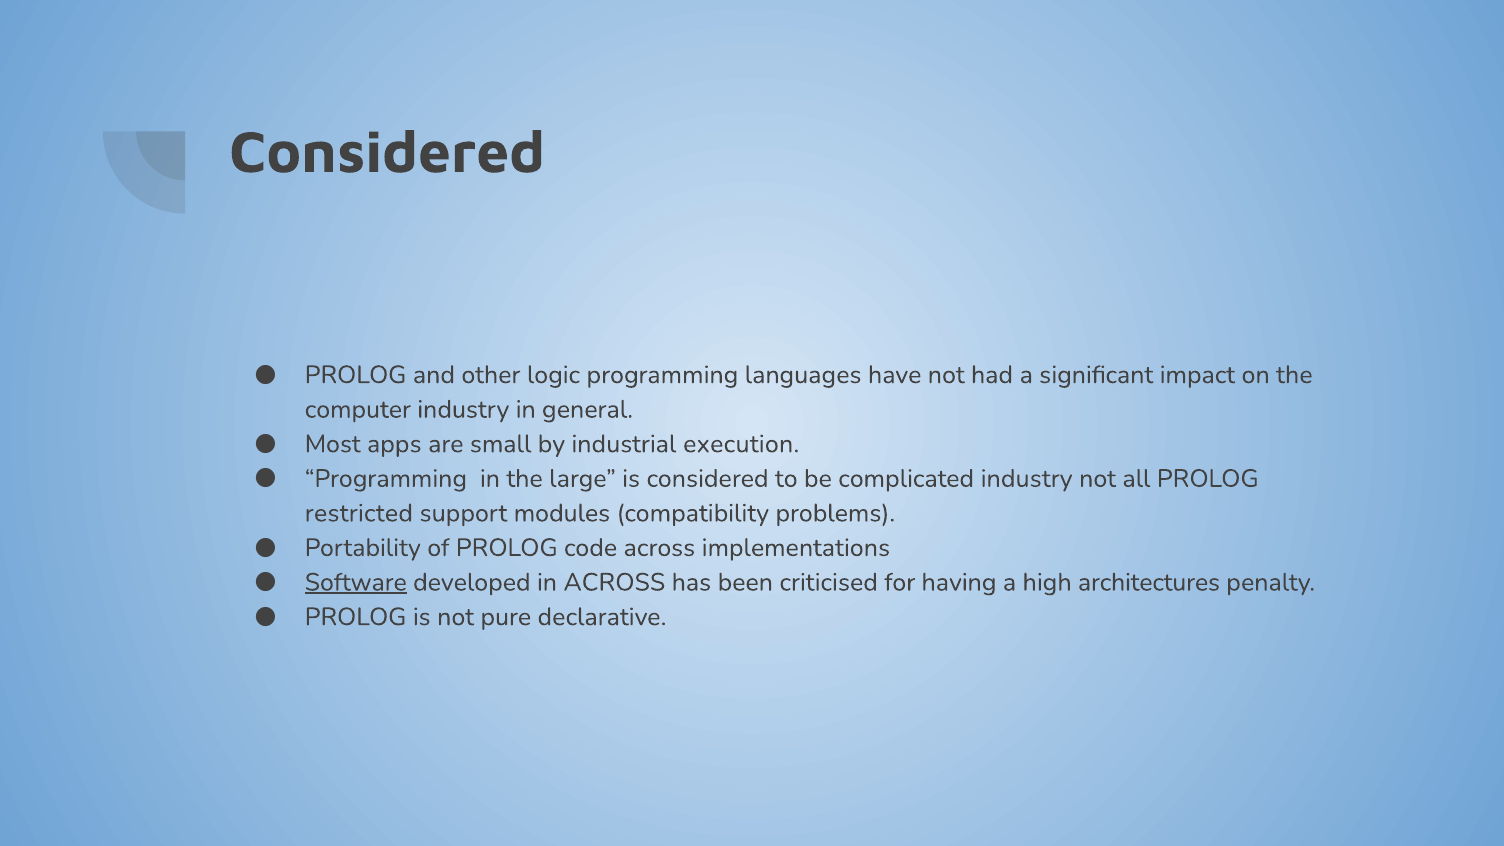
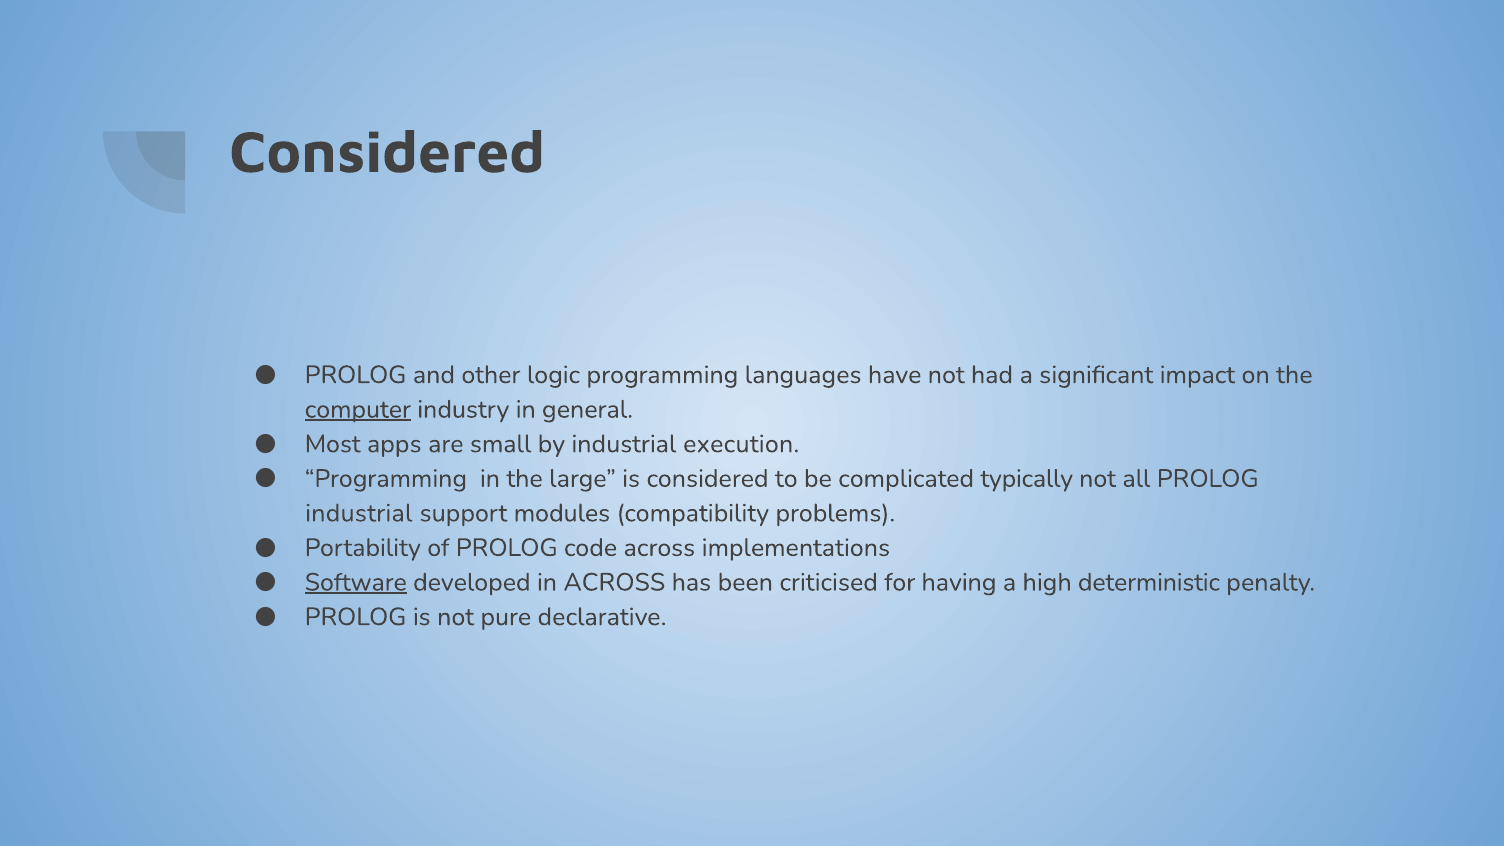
computer underline: none -> present
complicated industry: industry -> typically
restricted at (359, 513): restricted -> industrial
architectures: architectures -> deterministic
